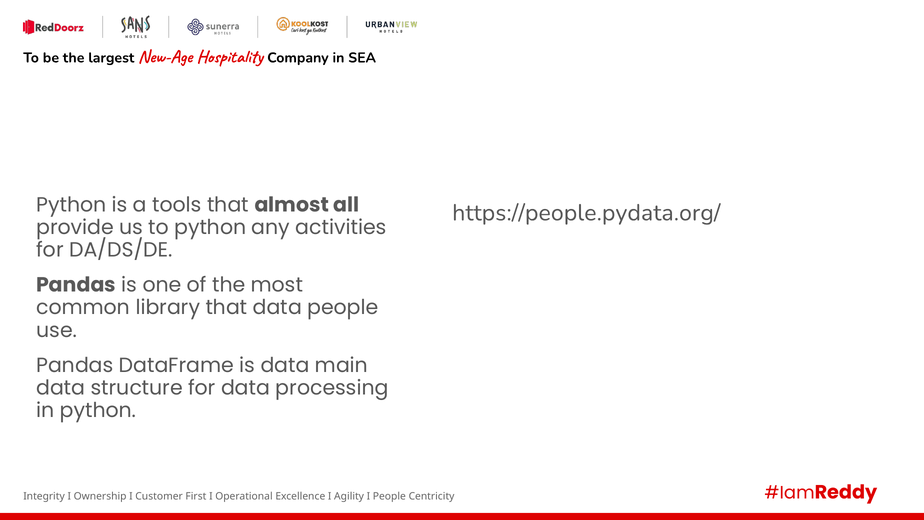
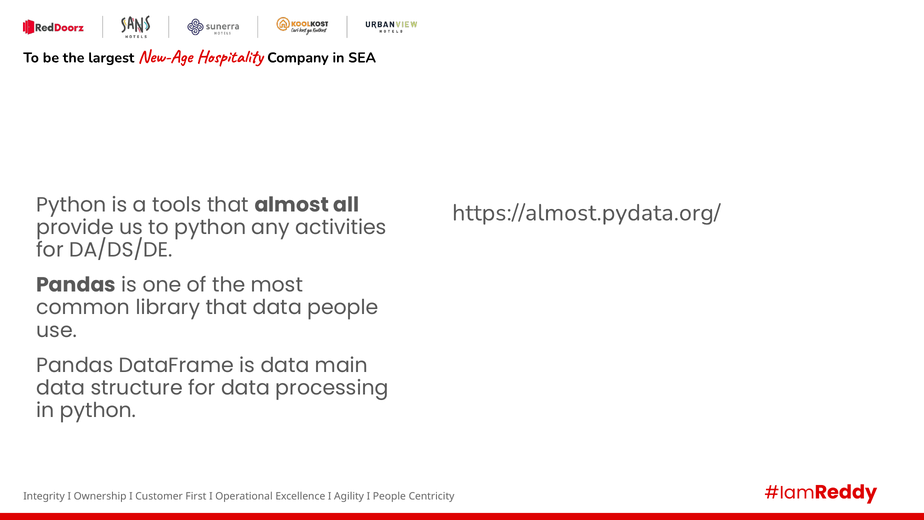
https://people.pydata.org/: https://people.pydata.org/ -> https://almost.pydata.org/
